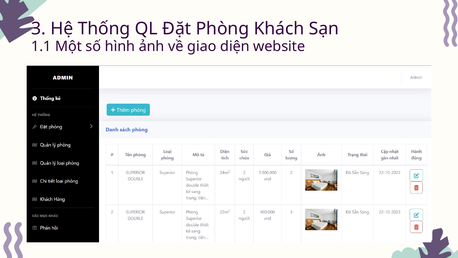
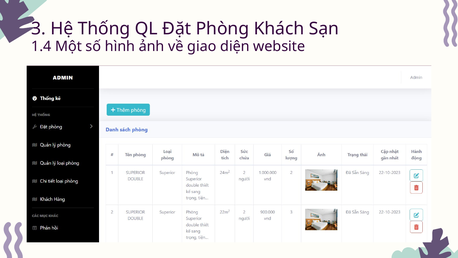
1.1: 1.1 -> 1.4
